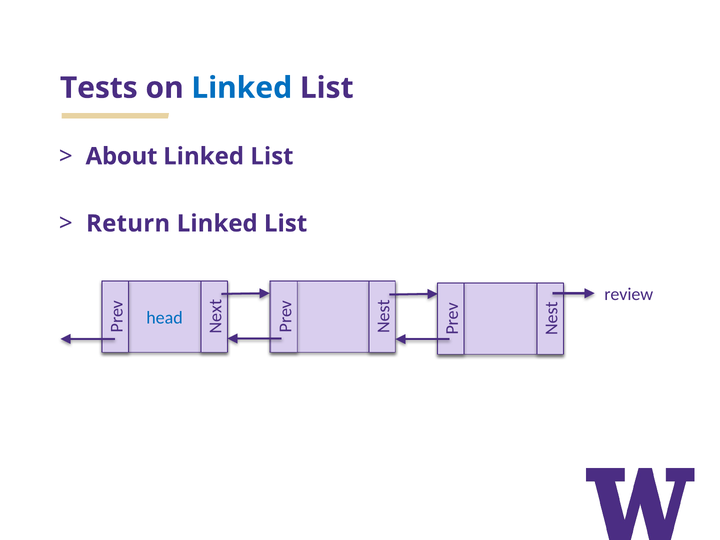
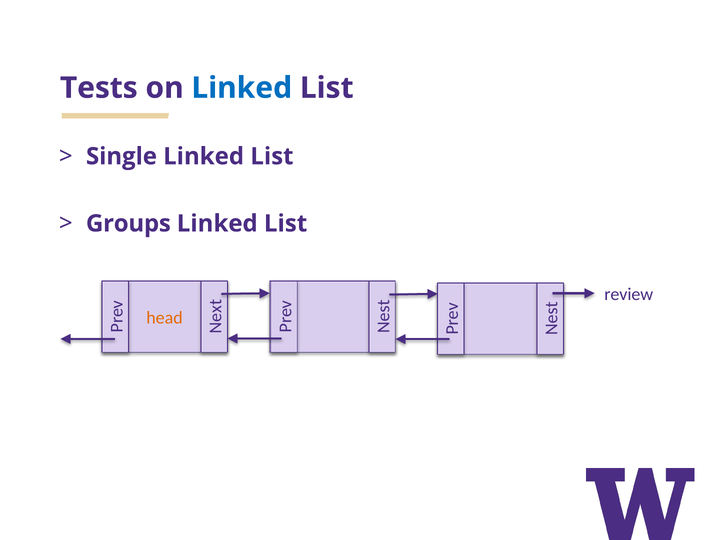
About: About -> Single
Return: Return -> Groups
head colour: blue -> orange
